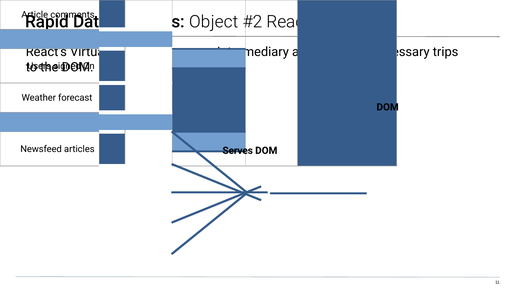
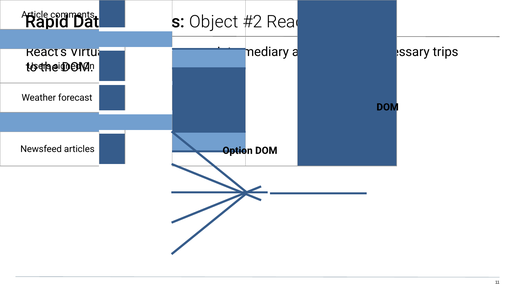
Serves at (238, 150): Serves -> Option
